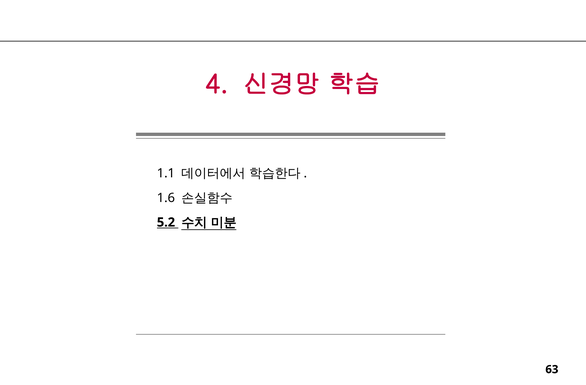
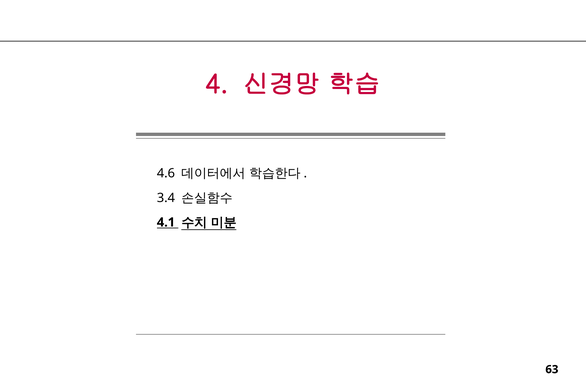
1.1: 1.1 -> 4.6
1.6: 1.6 -> 3.4
5.2: 5.2 -> 4.1
